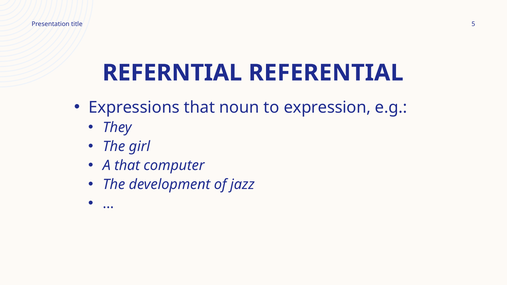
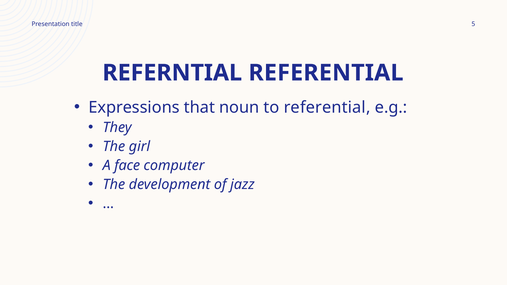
to expression: expression -> referential
A that: that -> face
